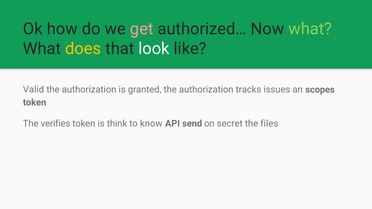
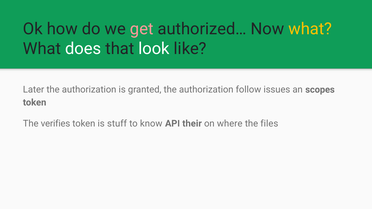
what at (310, 29) colour: light green -> yellow
does colour: yellow -> white
Valid: Valid -> Later
tracks: tracks -> follow
think: think -> stuff
send: send -> their
secret: secret -> where
